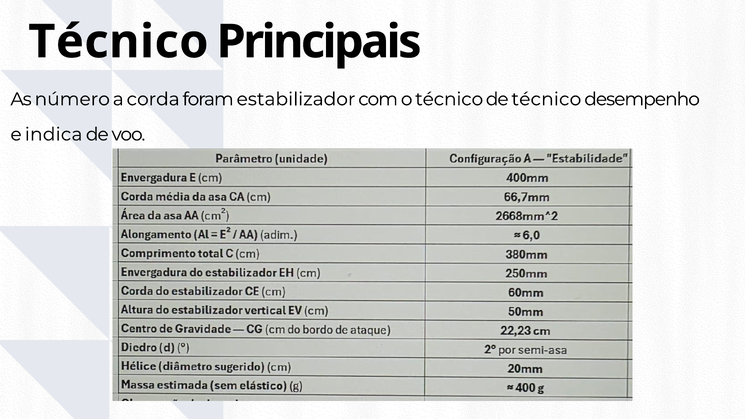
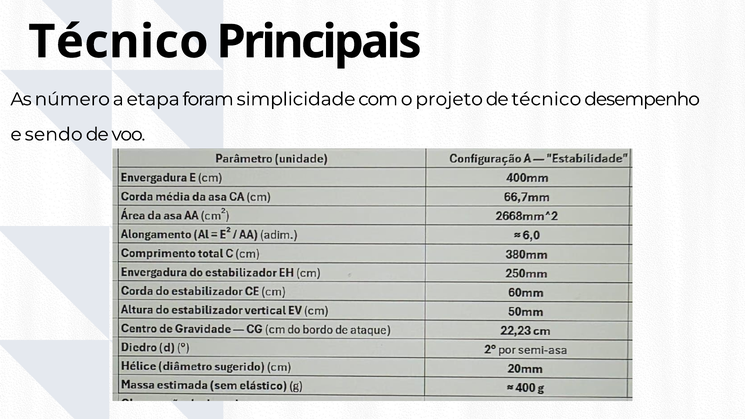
corda: corda -> etapa
estabilizador: estabilizador -> simplicidade
o técnico: técnico -> projeto
indica: indica -> sendo
